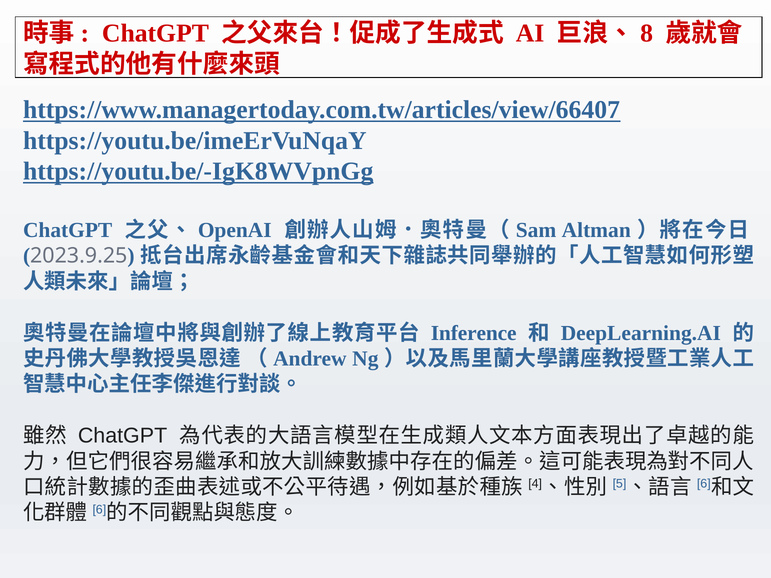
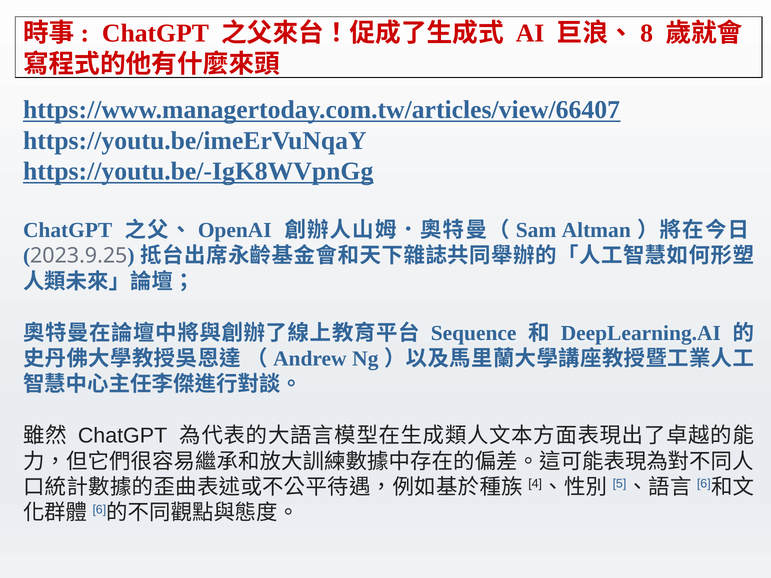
Inference: Inference -> Sequence
